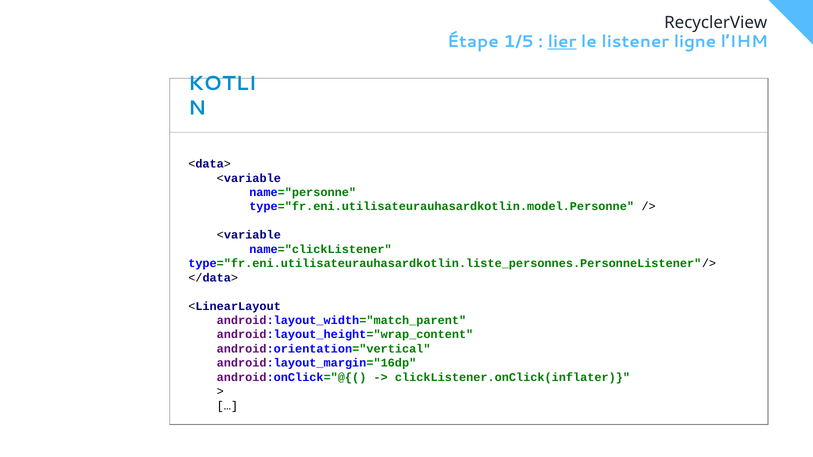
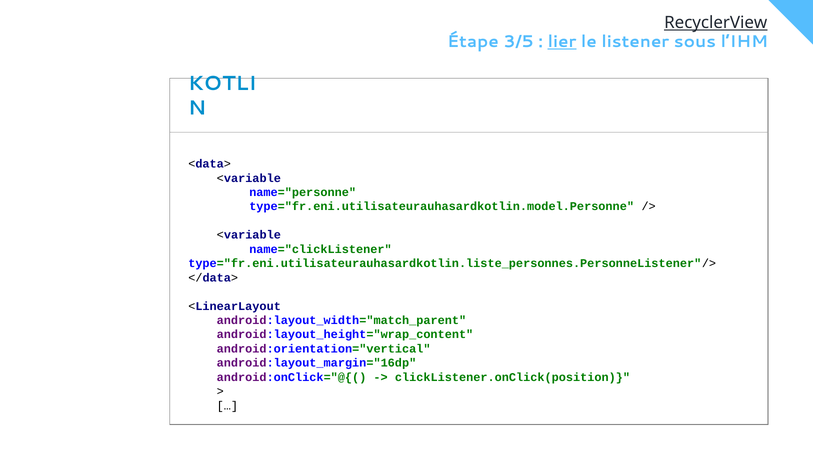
RecyclerView underline: none -> present
1/5: 1/5 -> 3/5
ligne: ligne -> sous
clickListener.onClick(inflater: clickListener.onClick(inflater -> clickListener.onClick(position
